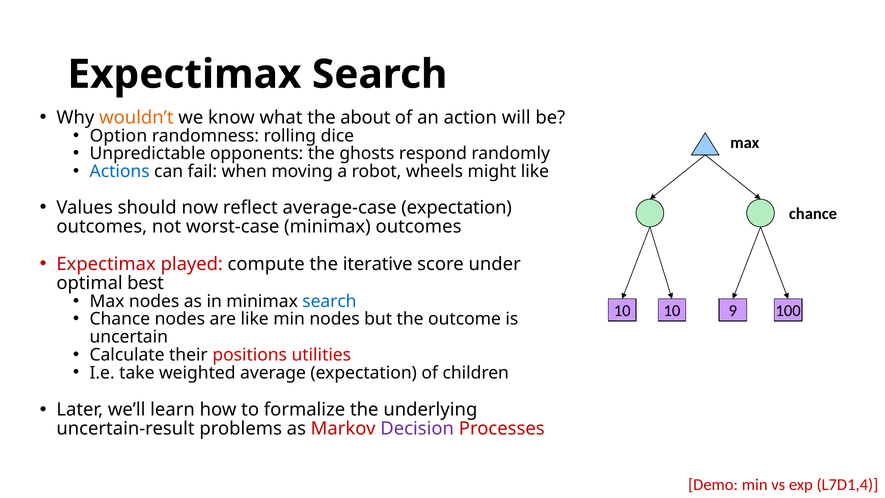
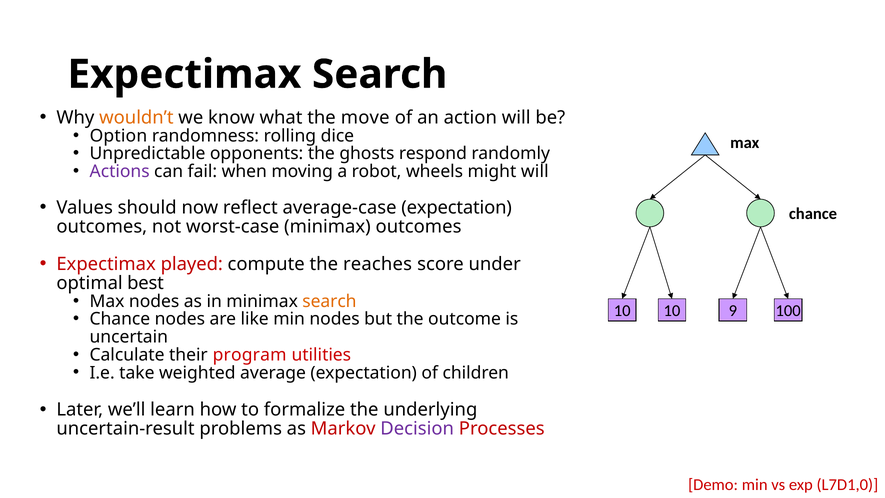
about: about -> move
Actions colour: blue -> purple
might like: like -> will
iterative: iterative -> reaches
search at (329, 301) colour: blue -> orange
positions: positions -> program
L7D1,4: L7D1,4 -> L7D1,0
